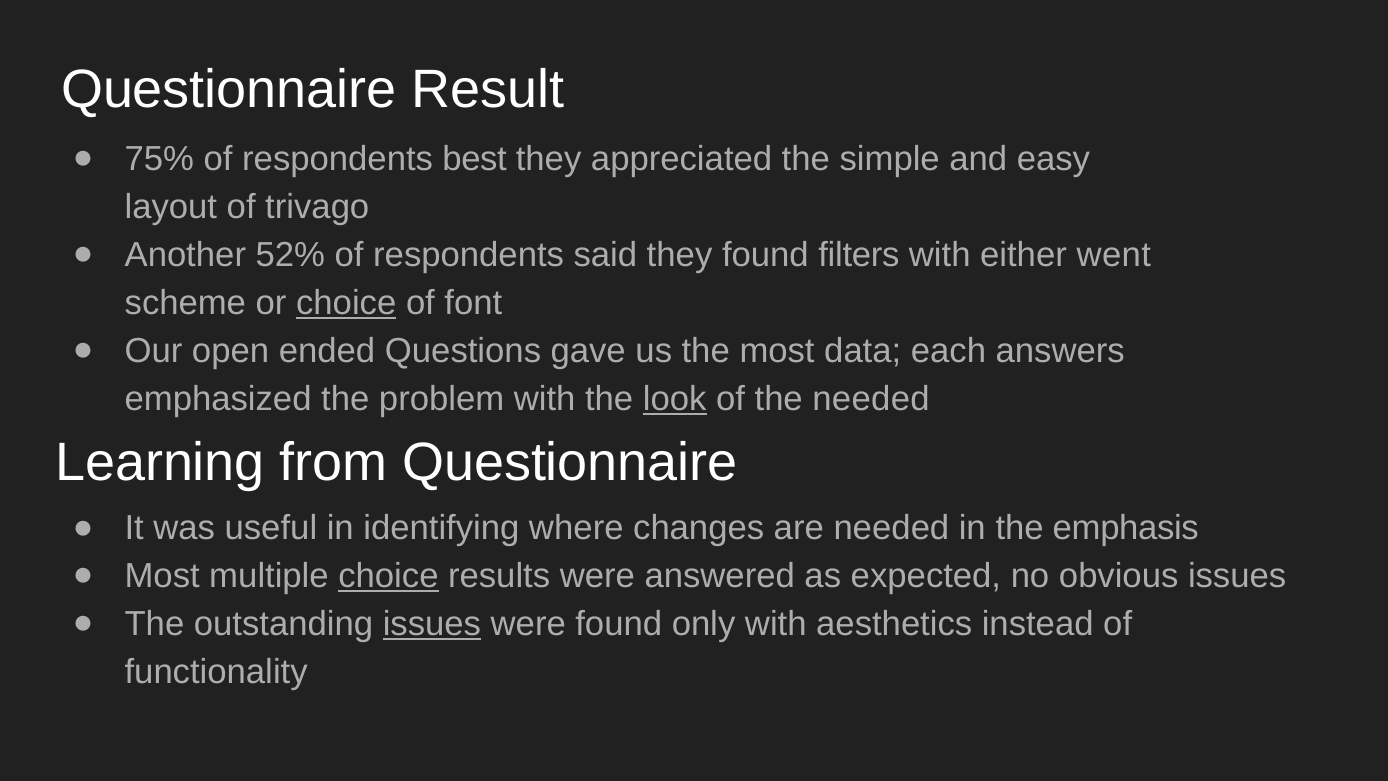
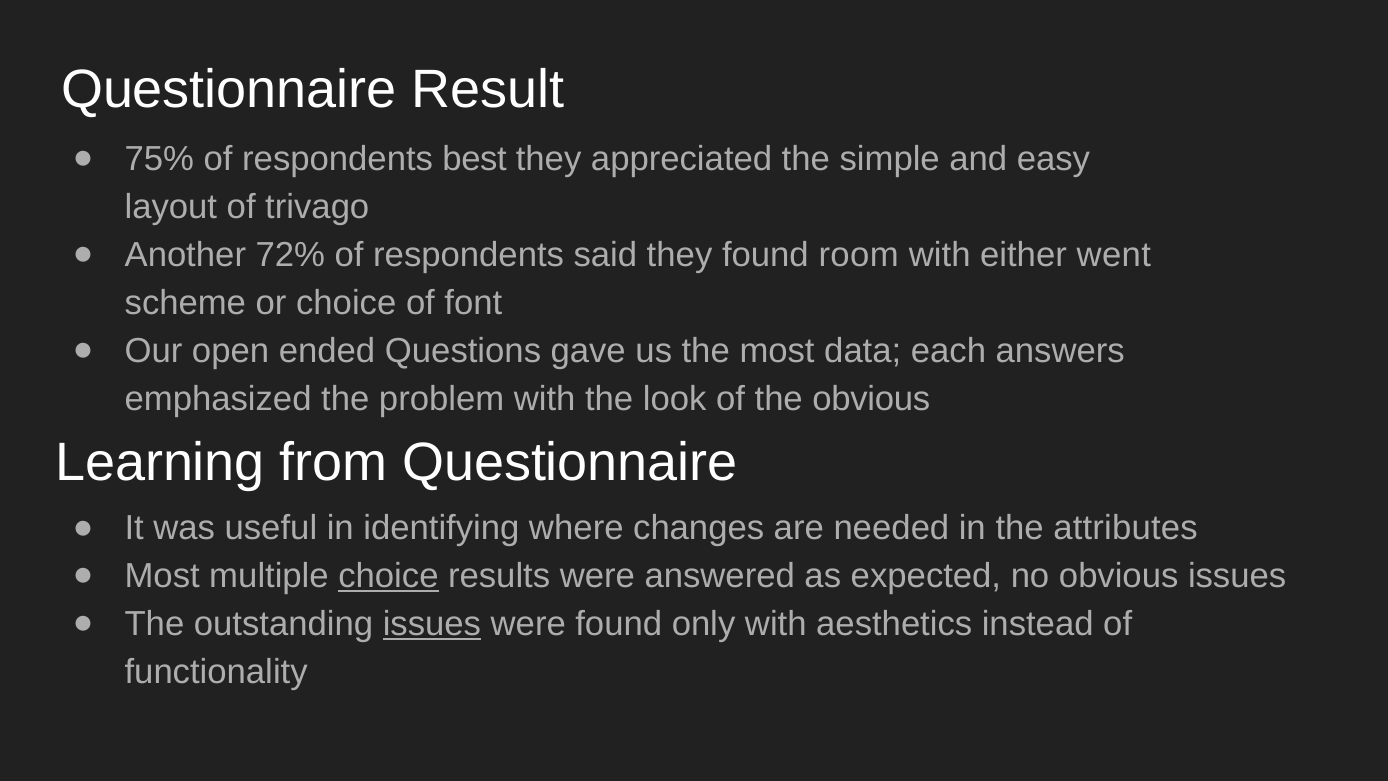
52%: 52% -> 72%
filters: filters -> room
choice at (346, 303) underline: present -> none
look underline: present -> none
the needed: needed -> obvious
emphasis: emphasis -> attributes
